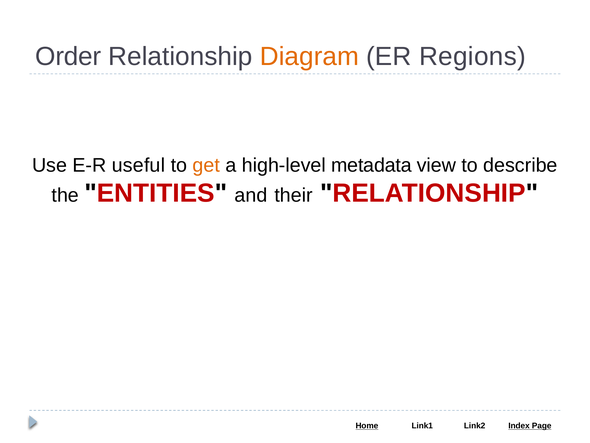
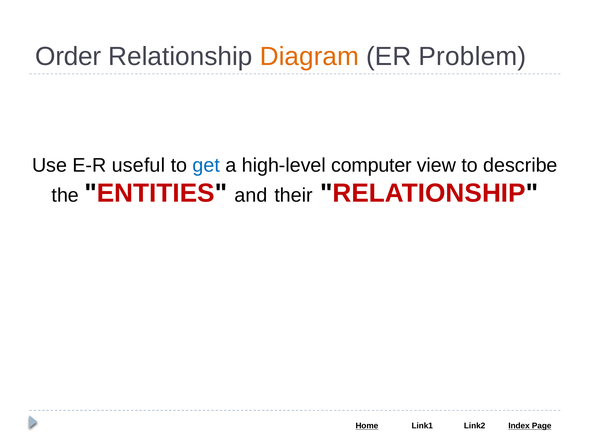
Regions: Regions -> Problem
get colour: orange -> blue
metadata: metadata -> computer
